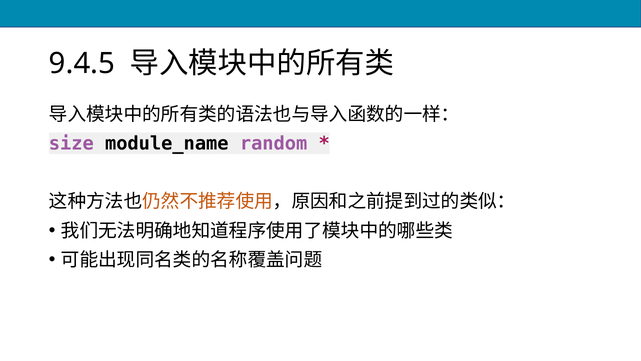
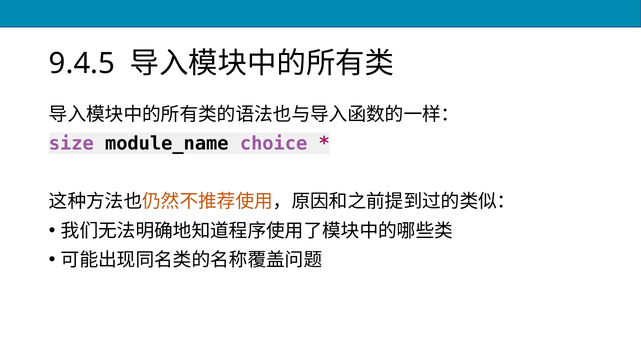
random: random -> choice
